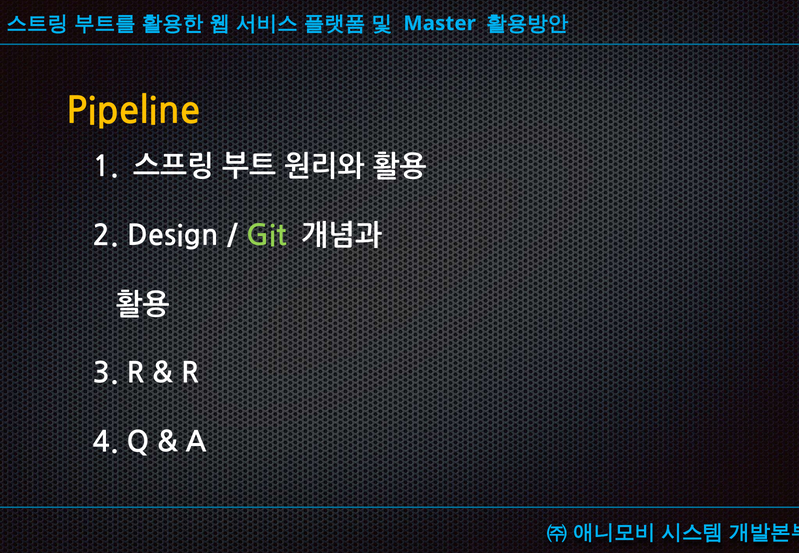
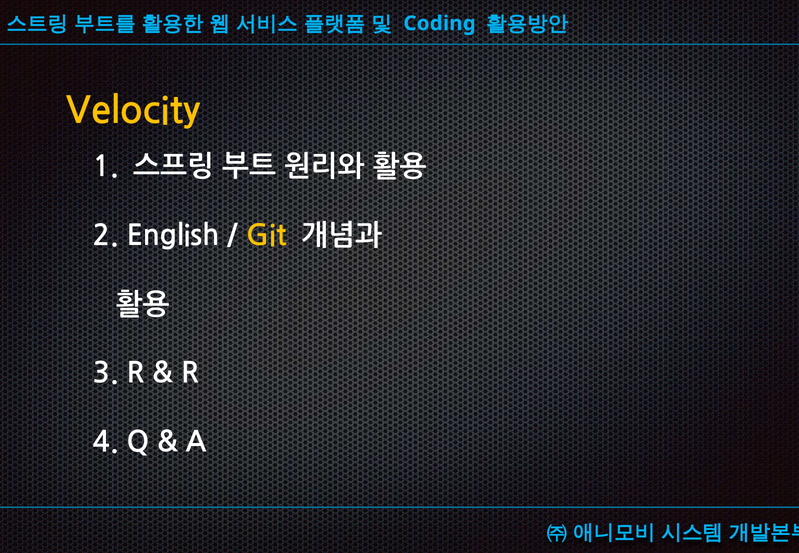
Master: Master -> Coding
Pipeline: Pipeline -> Velocity
Design: Design -> English
Git colour: light green -> yellow
